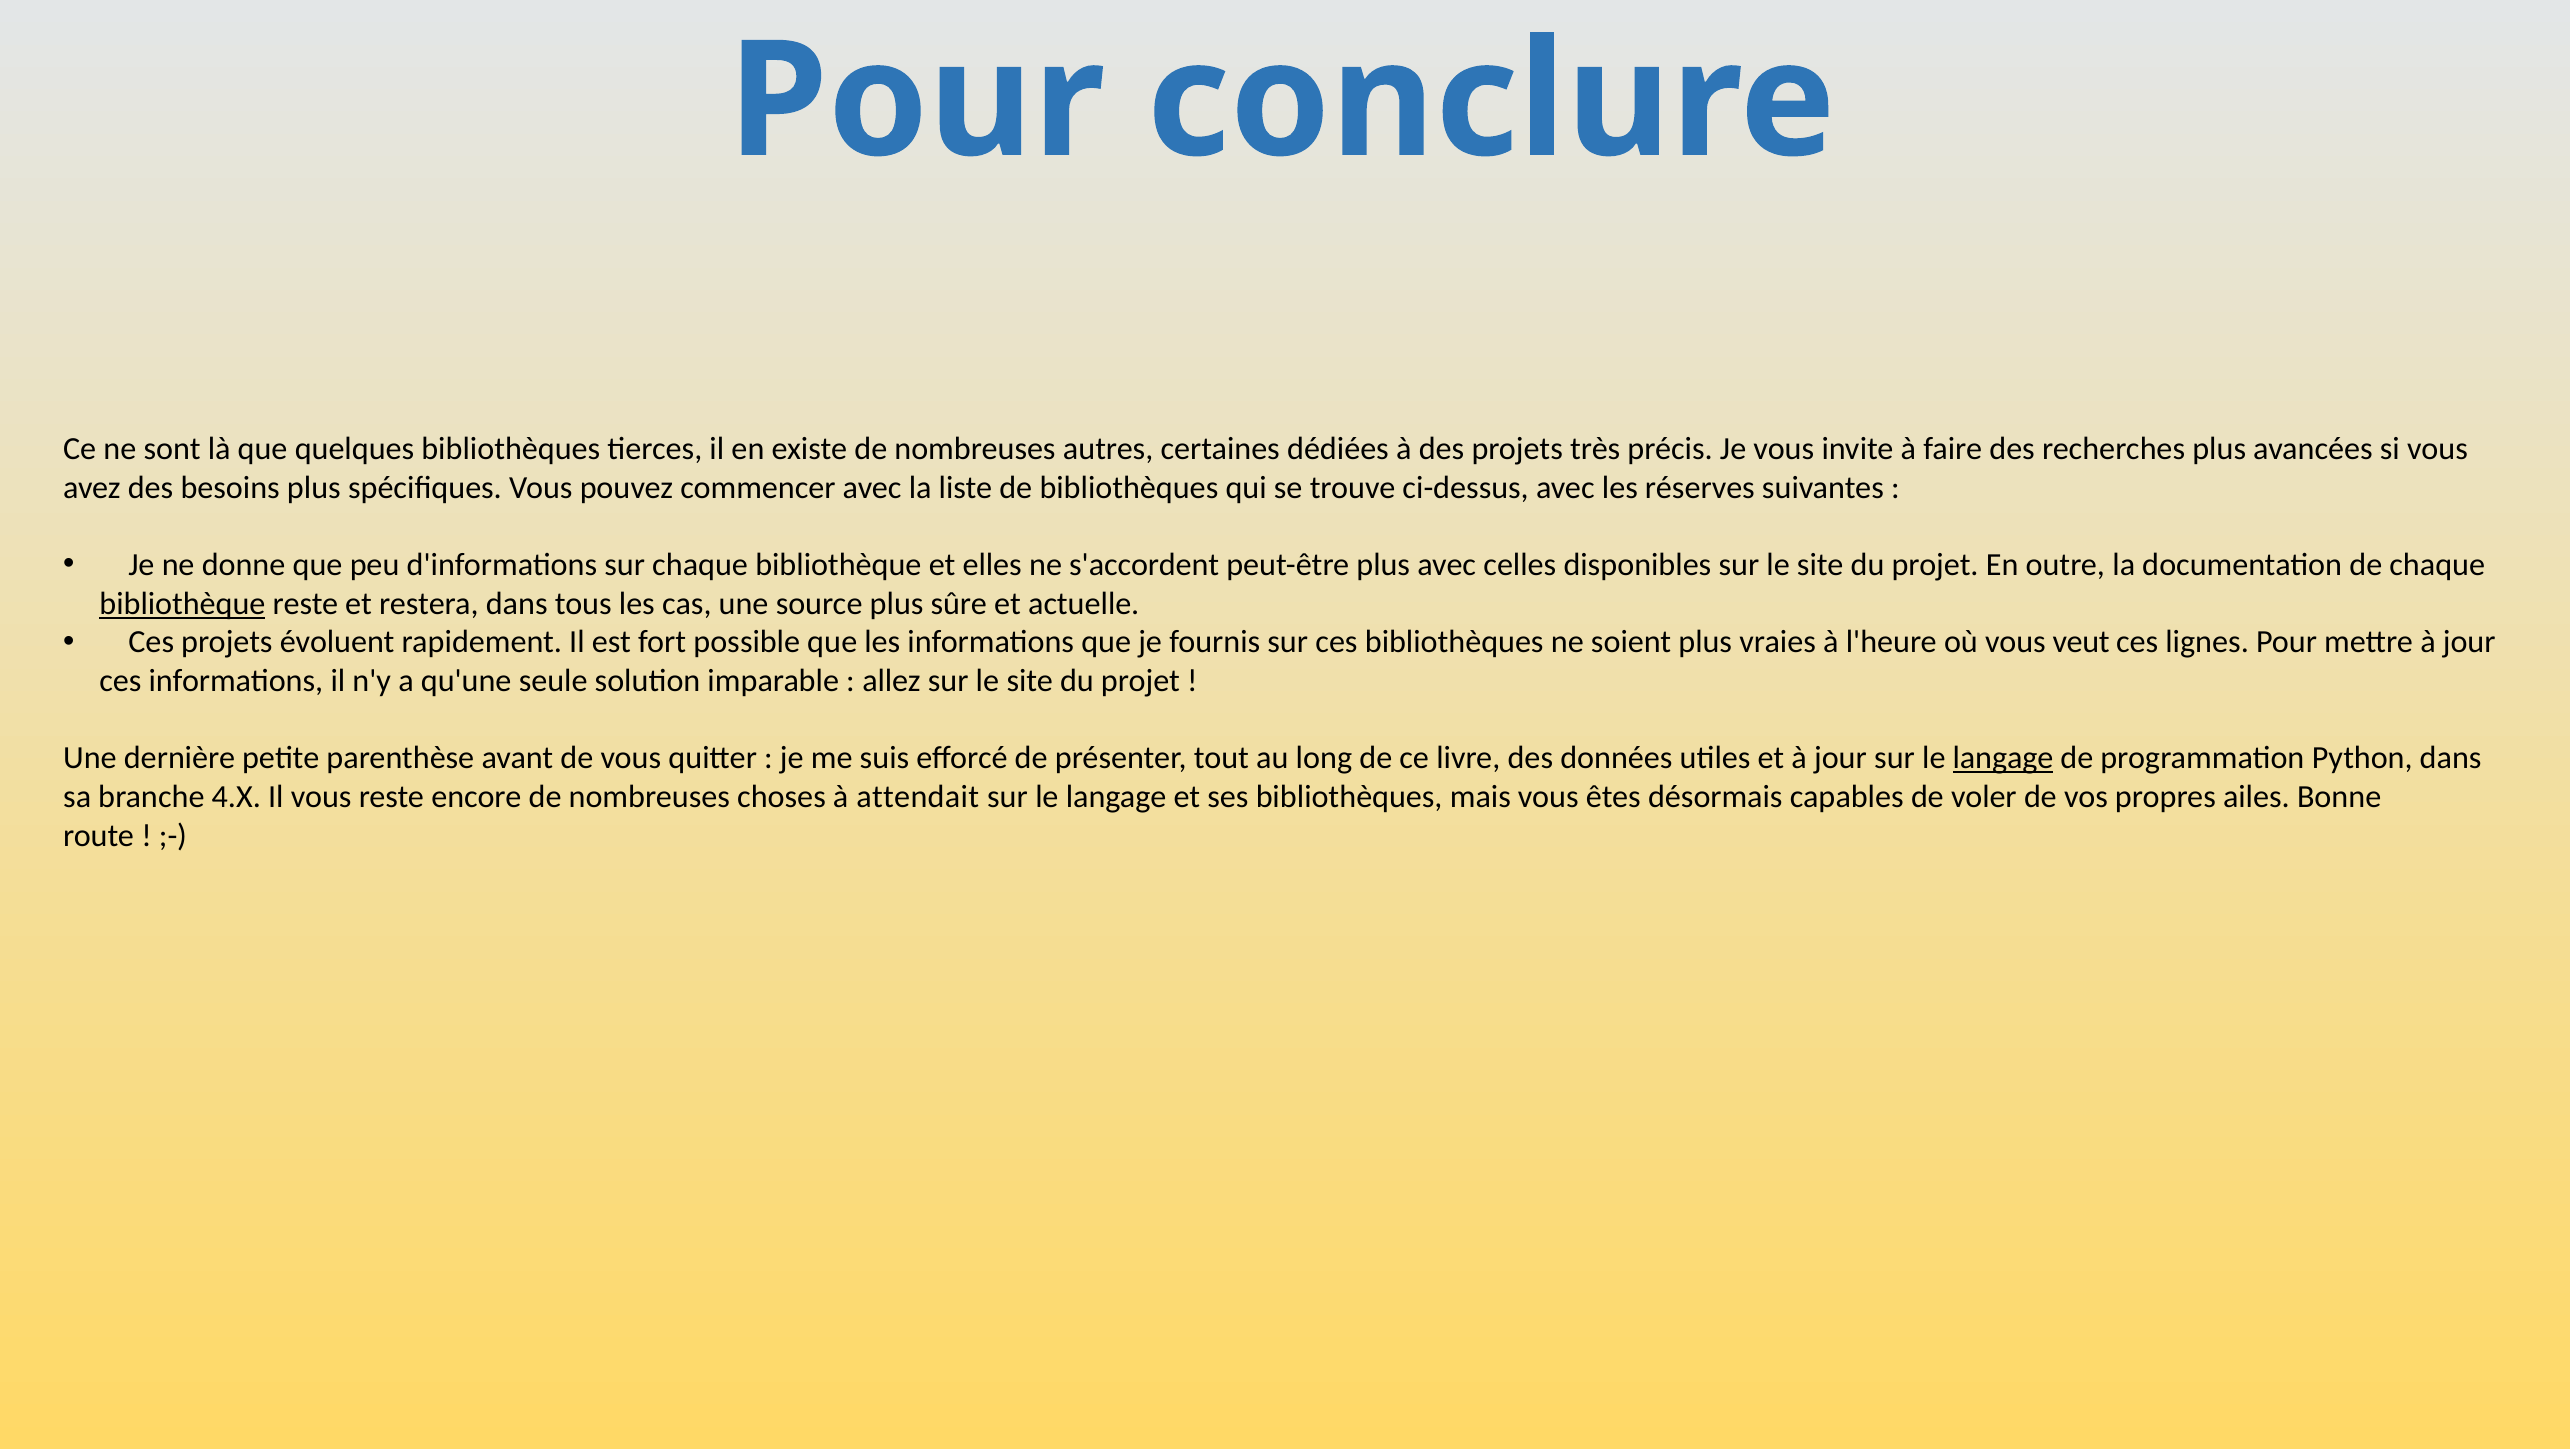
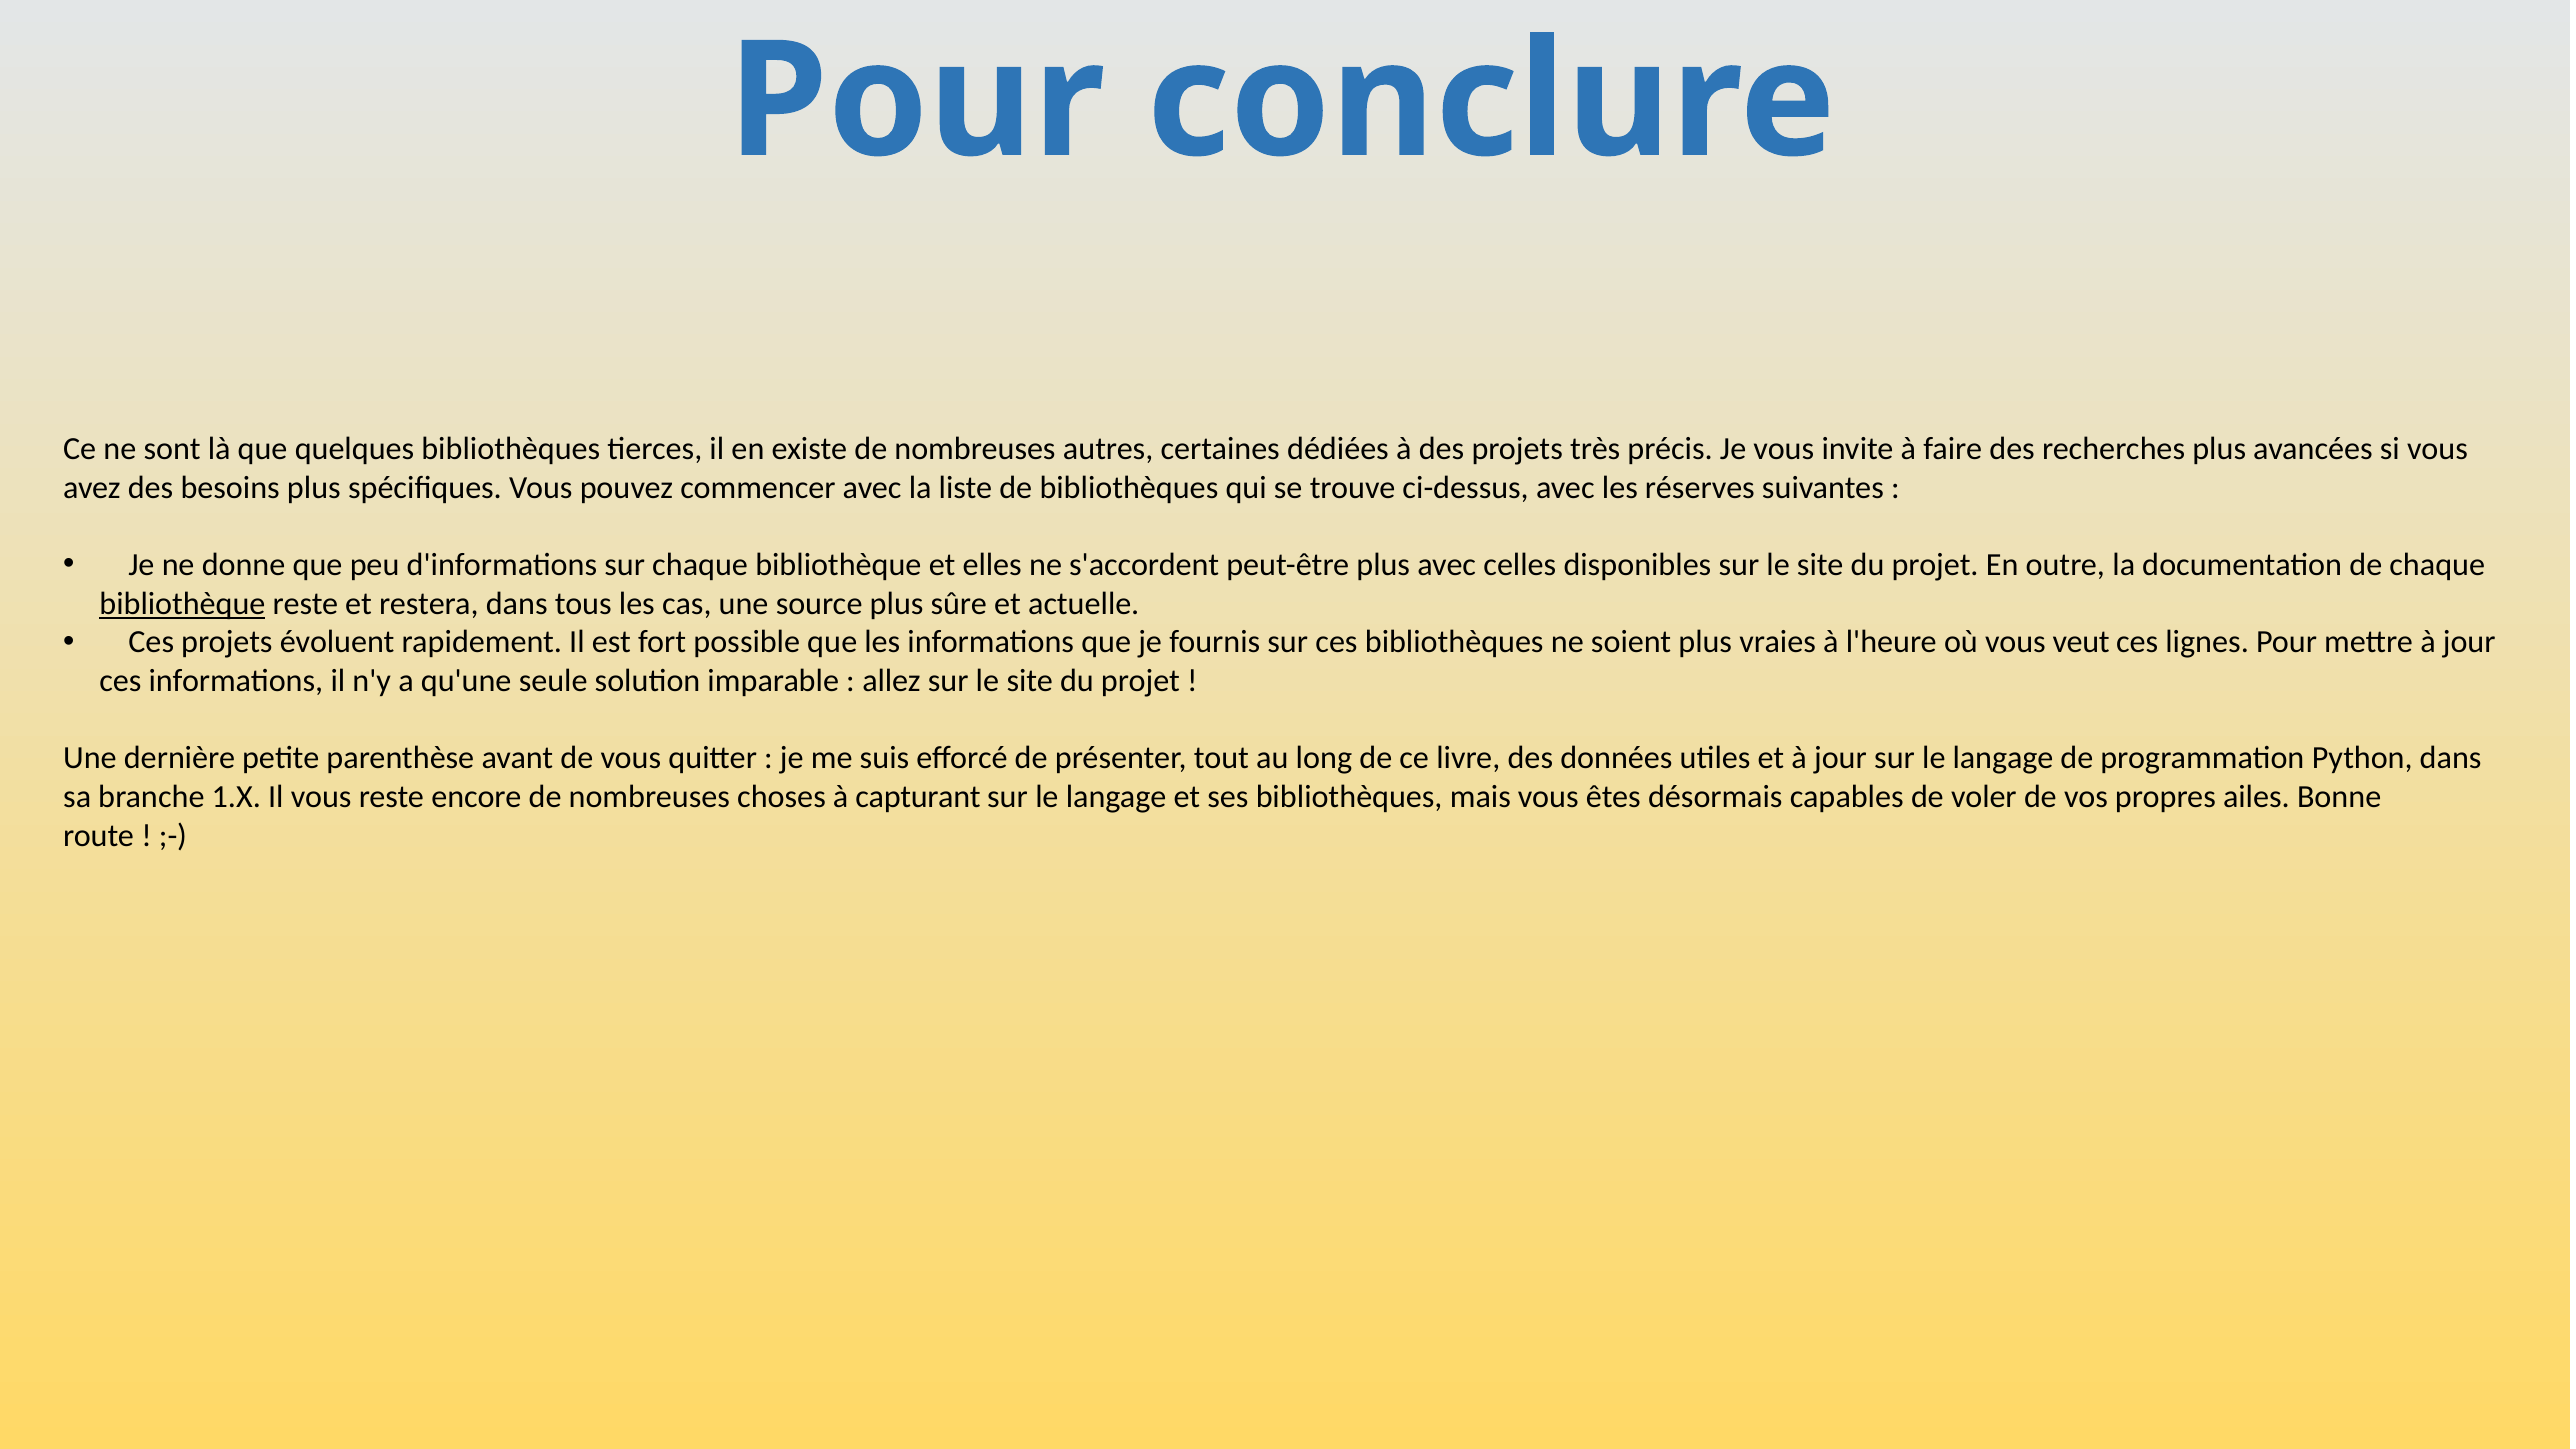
langage at (2003, 758) underline: present -> none
4.X: 4.X -> 1.X
attendait: attendait -> capturant
